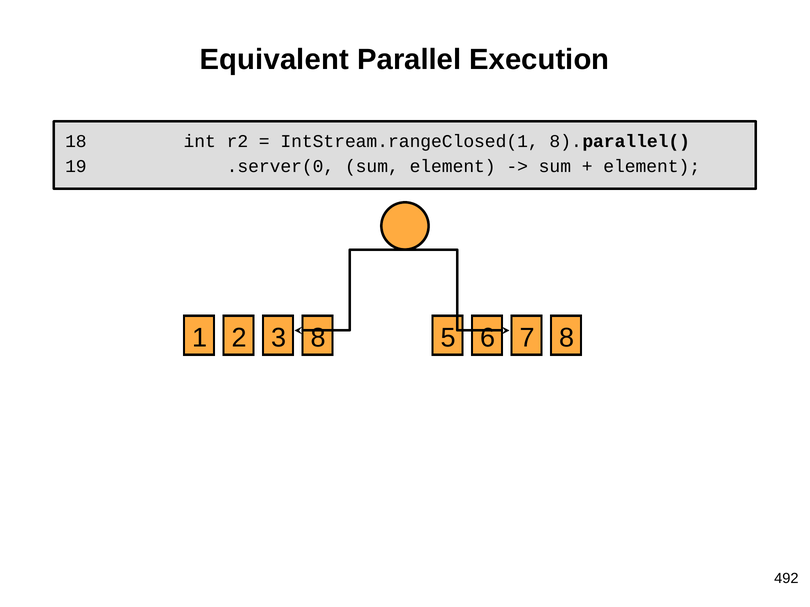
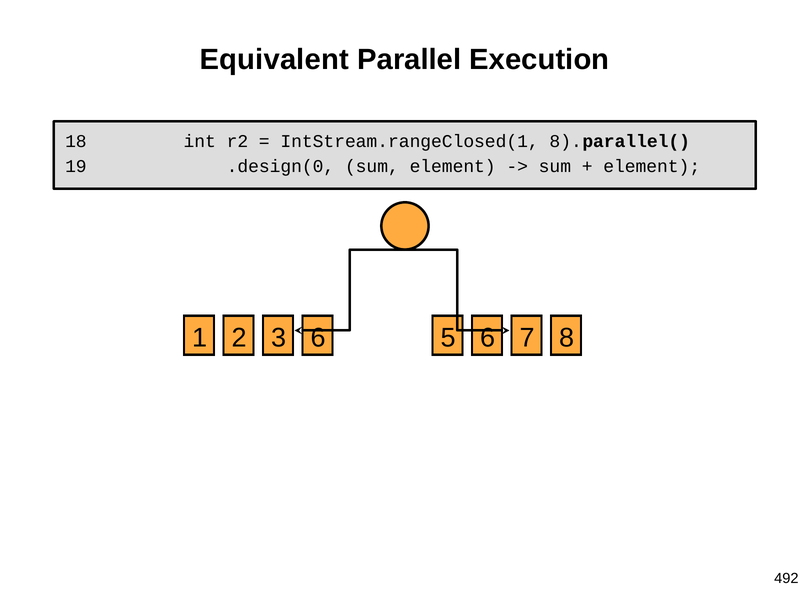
.server(0: .server(0 -> .design(0
3 8: 8 -> 6
